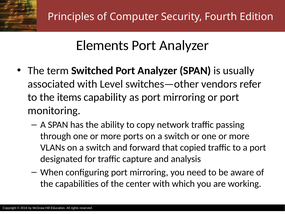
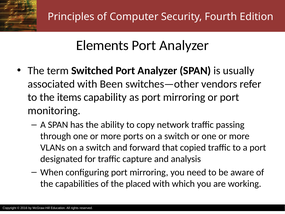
Level: Level -> Been
center: center -> placed
